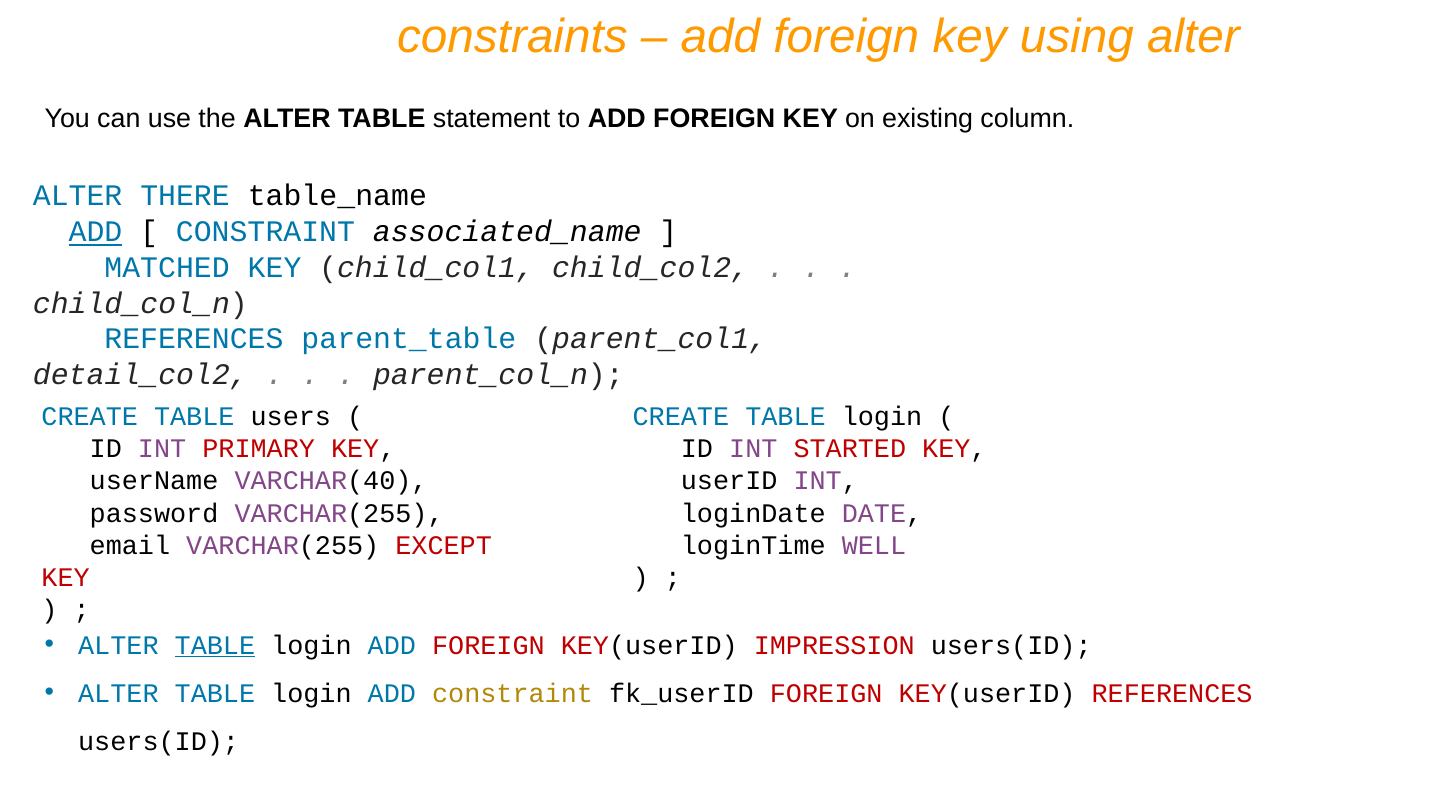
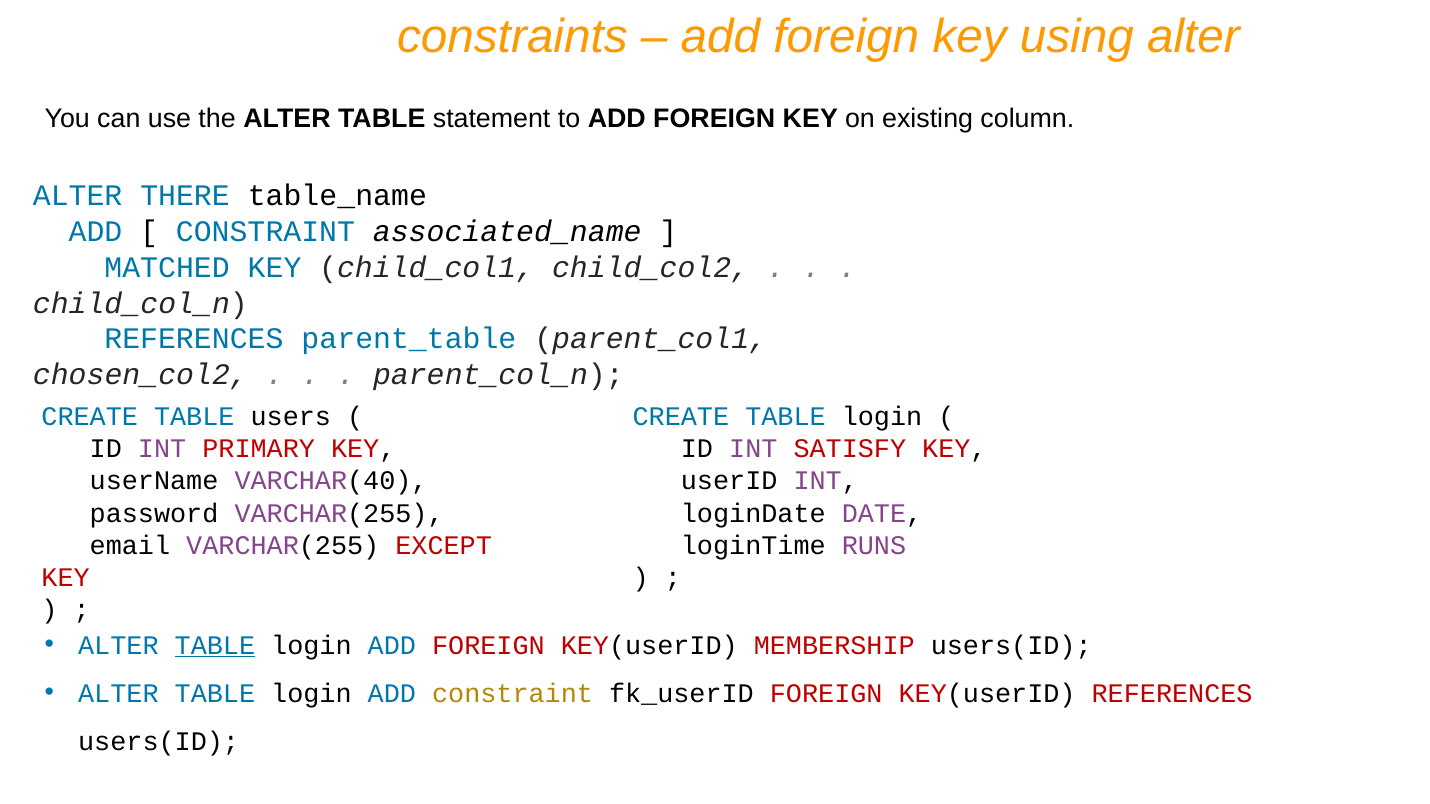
ADD at (95, 232) underline: present -> none
detail_col2: detail_col2 -> chosen_col2
STARTED: STARTED -> SATISFY
WELL: WELL -> RUNS
IMPRESSION: IMPRESSION -> MEMBERSHIP
